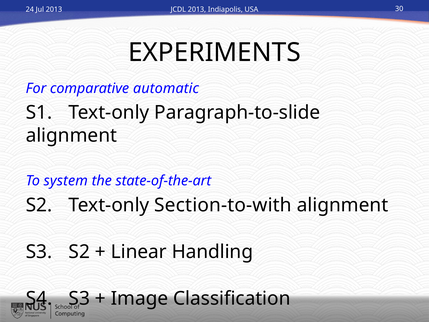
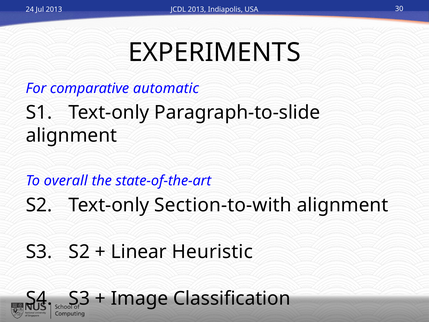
system: system -> overall
Handling: Handling -> Heuristic
